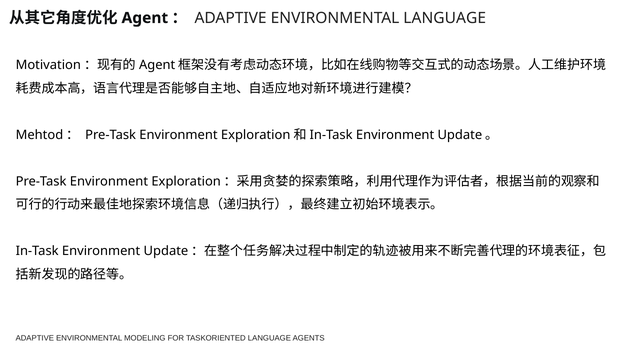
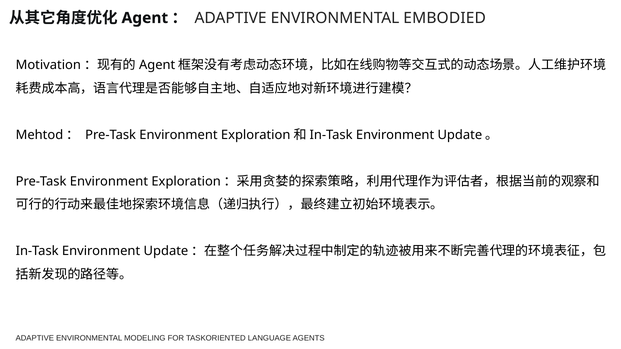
ENVIRONMENTAL LANGUAGE: LANGUAGE -> EMBODIED
